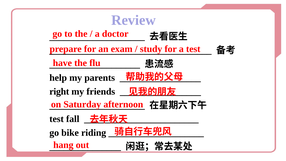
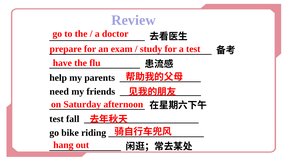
right: right -> need
